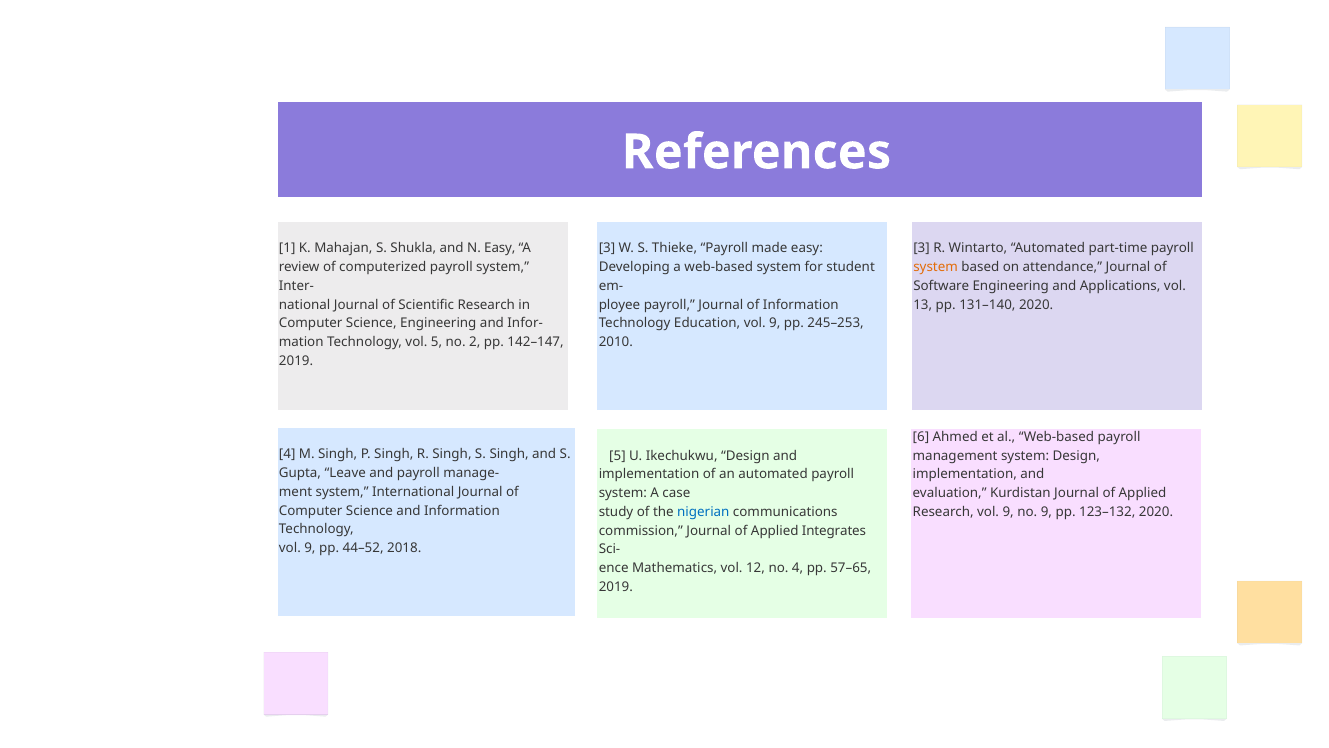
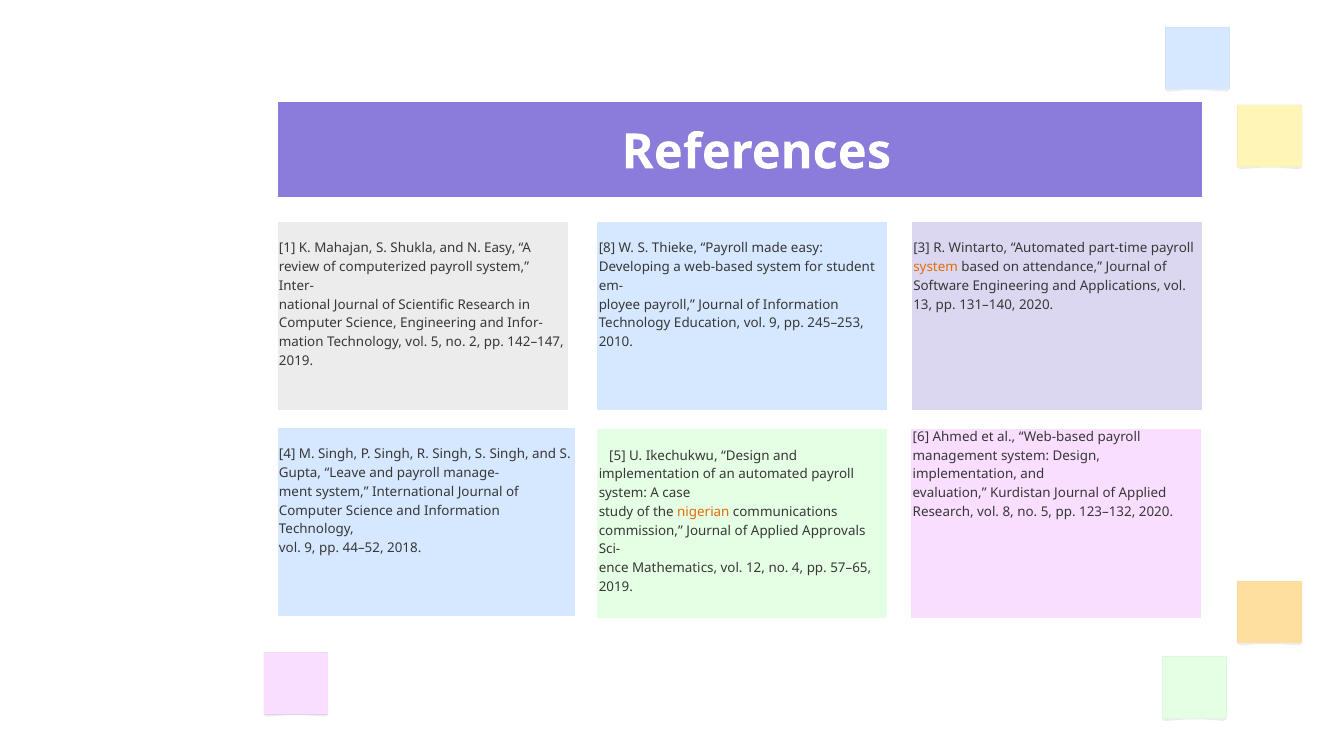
3 at (607, 248): 3 -> 8
nigerian colour: blue -> orange
Research vol 9: 9 -> 8
no 9: 9 -> 5
Integrates: Integrates -> Approvals
